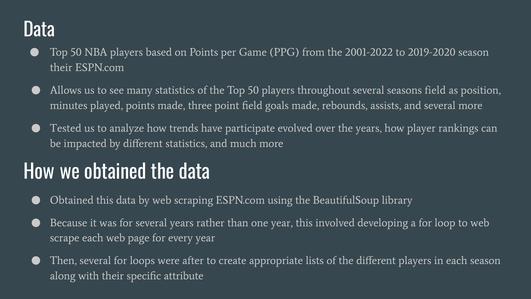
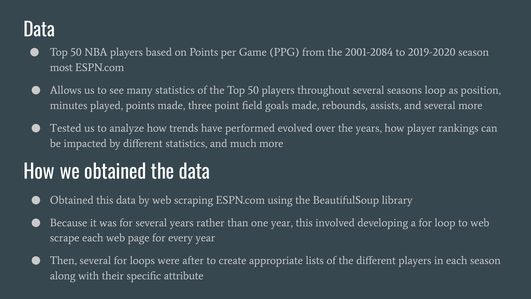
2001-2022: 2001-2022 -> 2001-2084
their at (61, 67): their -> most
seasons field: field -> loop
participate: participate -> performed
